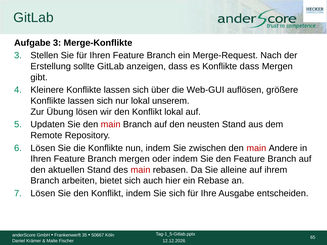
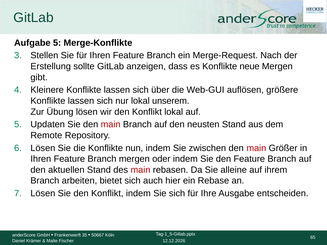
Aufgabe 3: 3 -> 5
Konflikte dass: dass -> neue
Andere: Andere -> Größer
